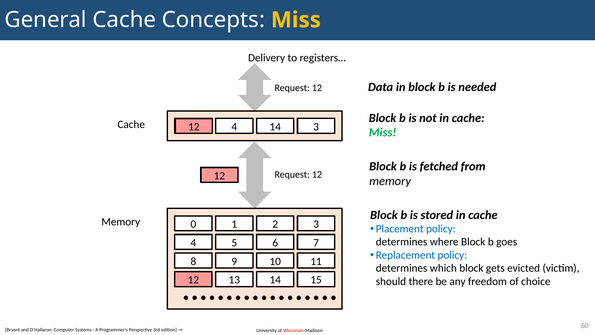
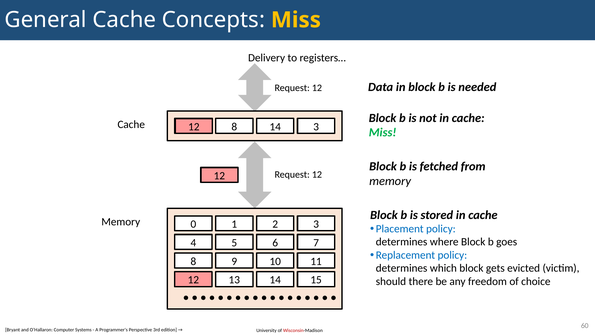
4 at (234, 127): 4 -> 8
